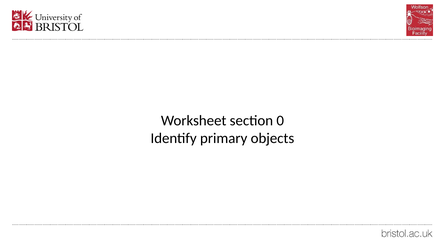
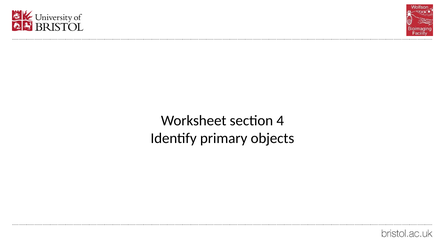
0: 0 -> 4
